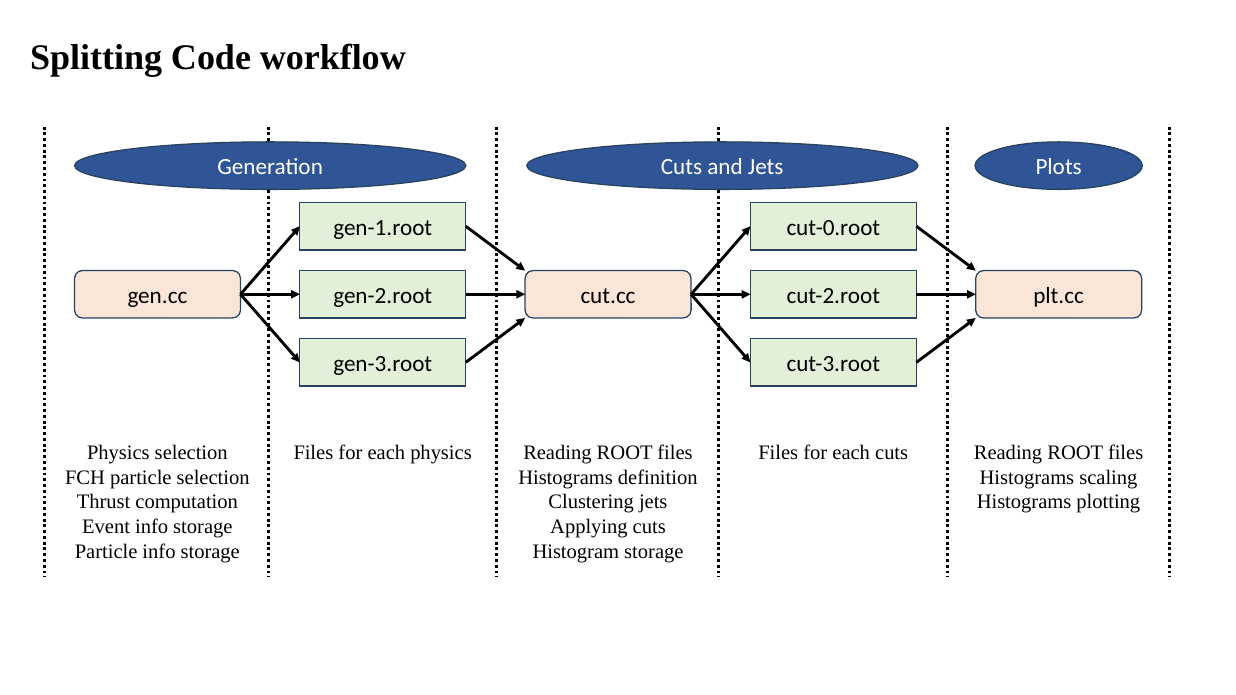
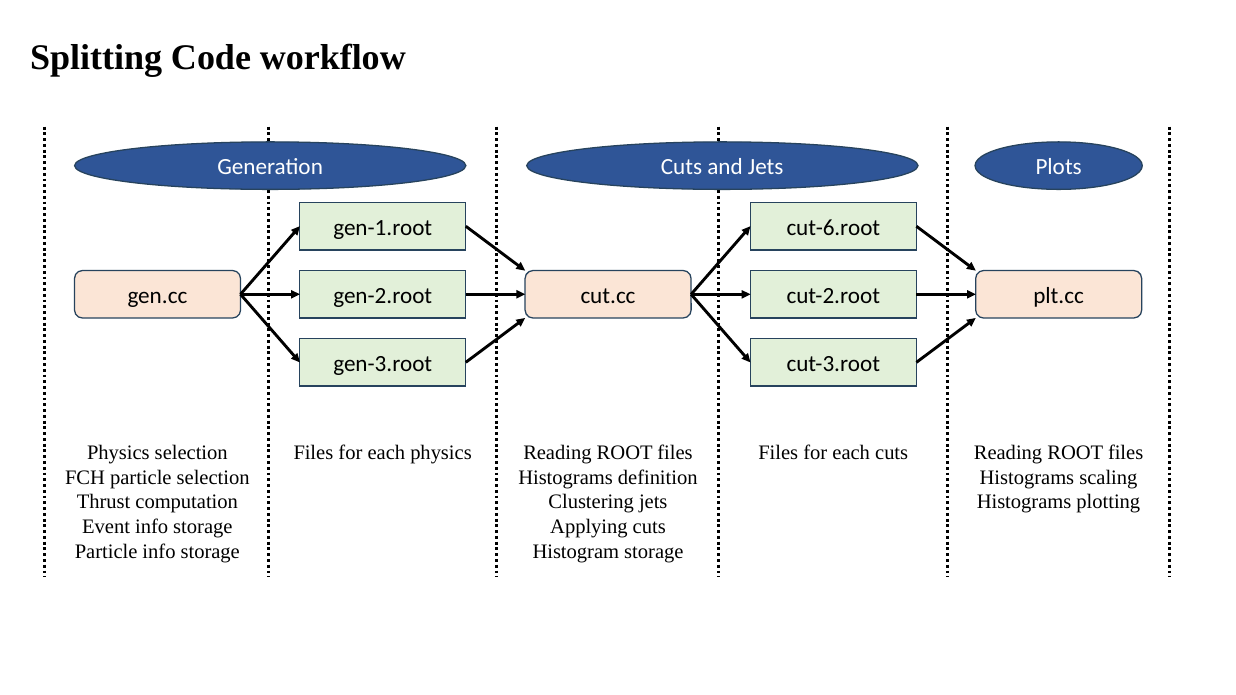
cut-0.root: cut-0.root -> cut-6.root
